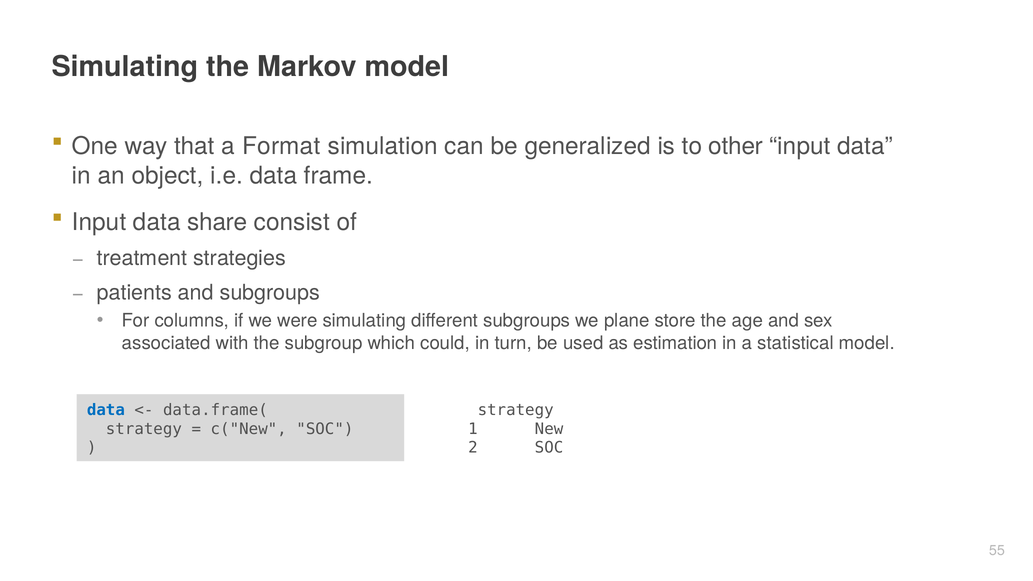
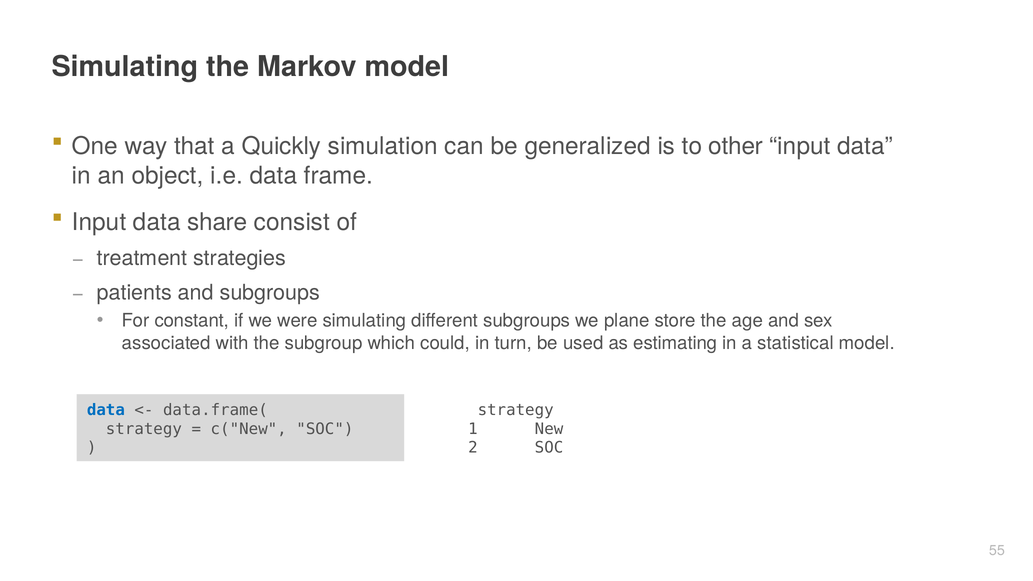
Format: Format -> Quickly
columns: columns -> constant
estimation: estimation -> estimating
